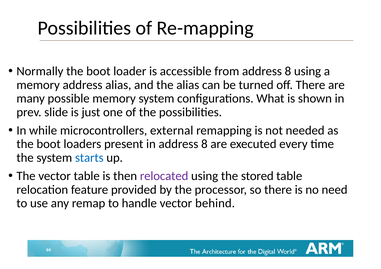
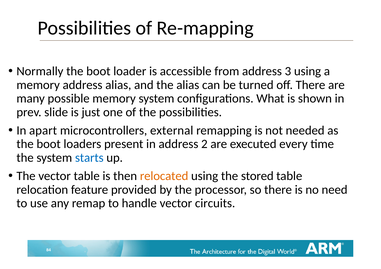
from address 8: 8 -> 3
while: while -> apart
in address 8: 8 -> 2
relocated colour: purple -> orange
behind: behind -> circuits
